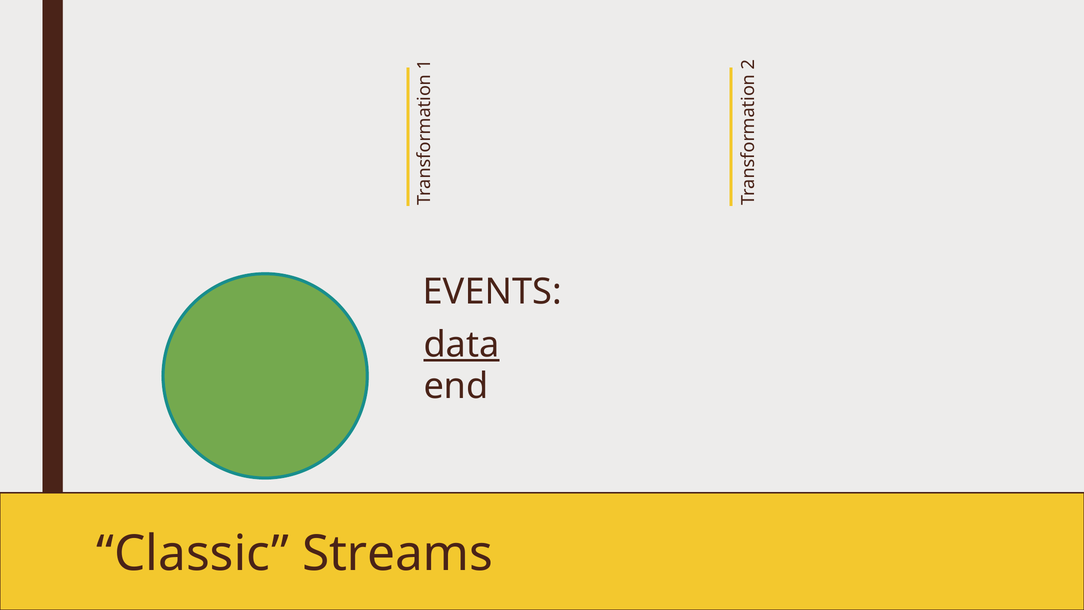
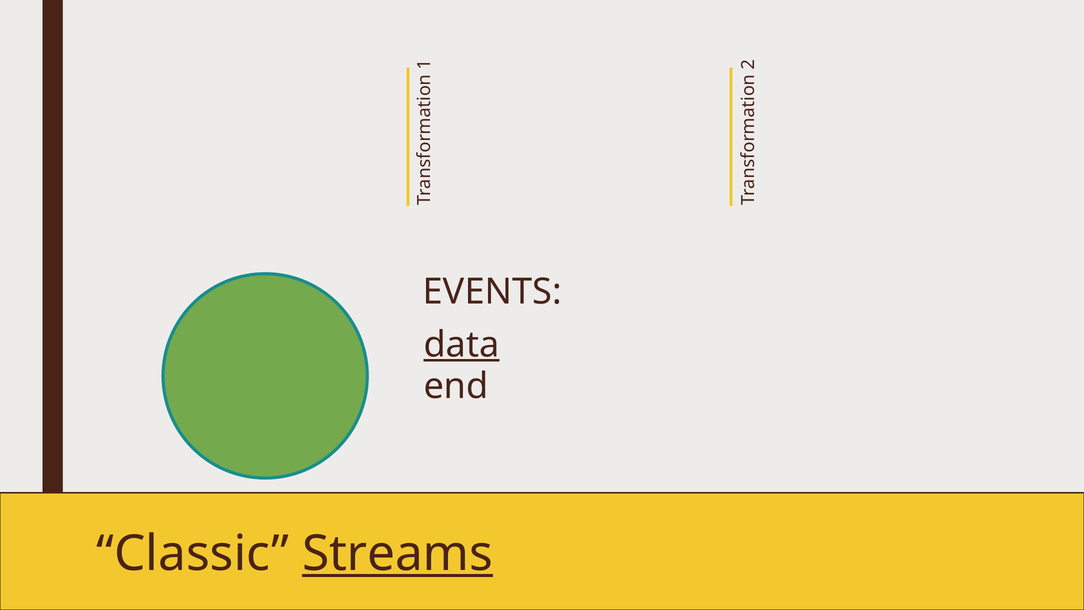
Streams underline: none -> present
